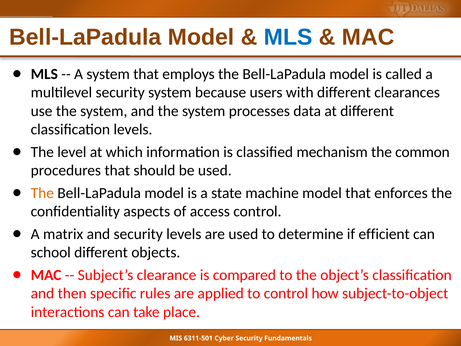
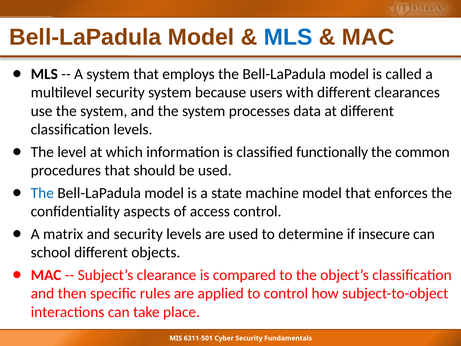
mechanism: mechanism -> functionally
The at (42, 193) colour: orange -> blue
efficient: efficient -> insecure
